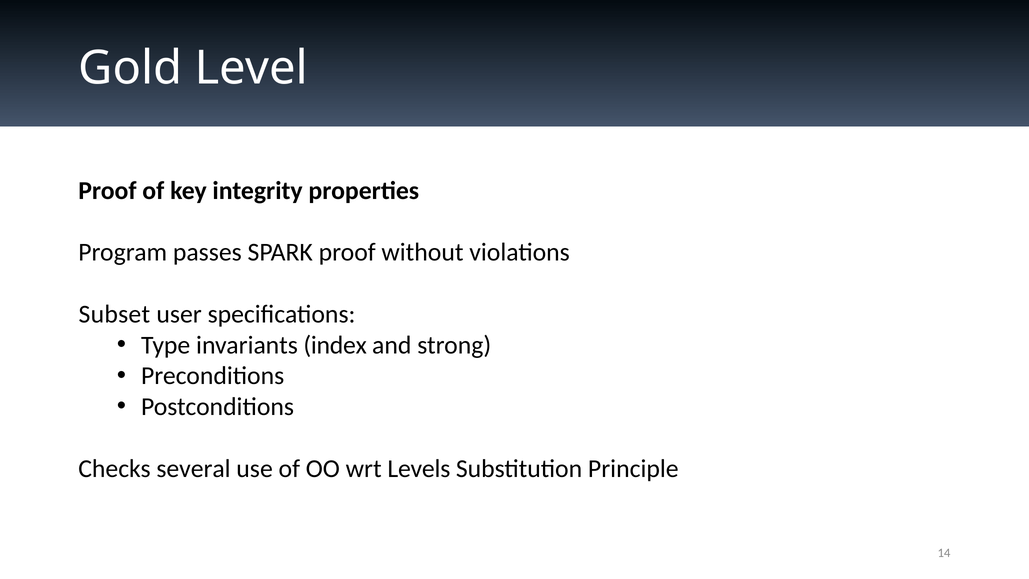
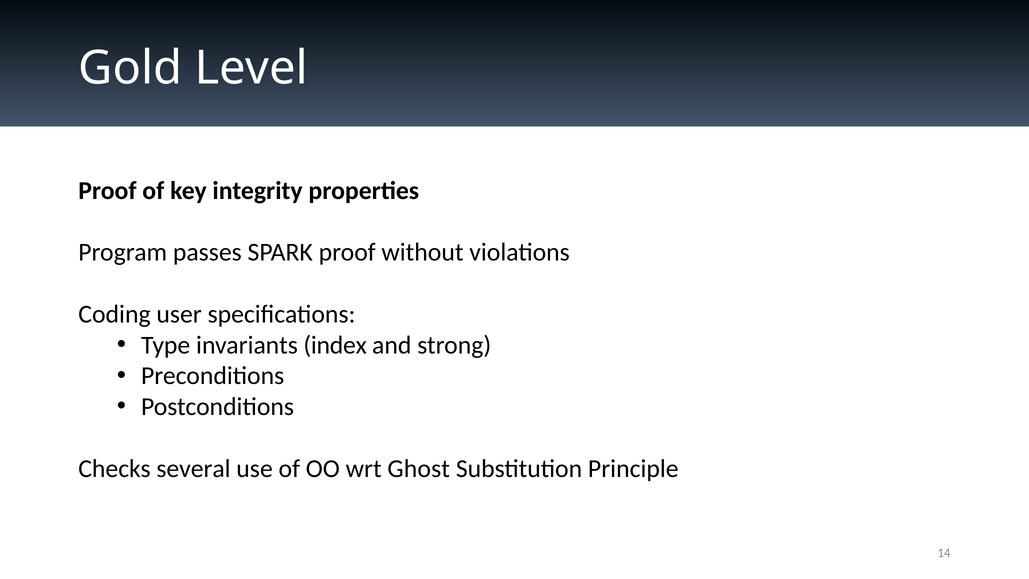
Subset: Subset -> Coding
Levels: Levels -> Ghost
